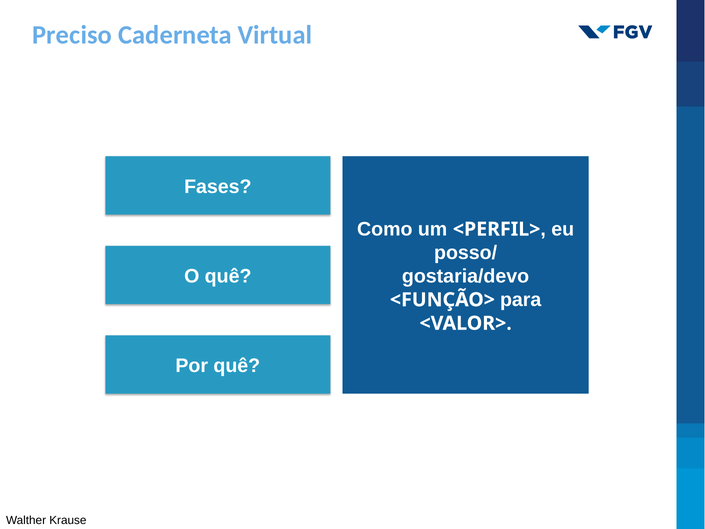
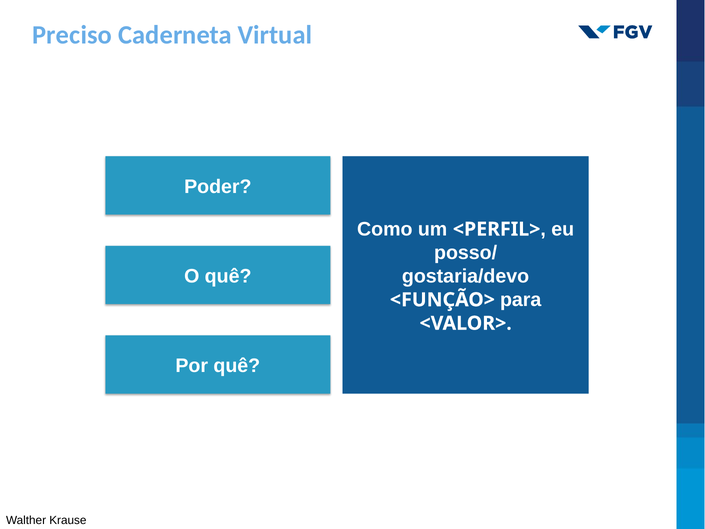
Fases: Fases -> Poder
